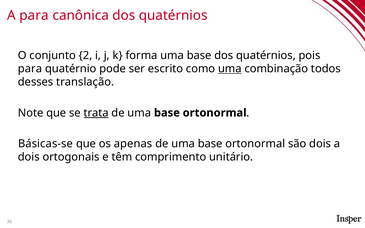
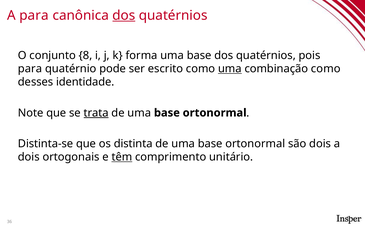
dos at (124, 15) underline: none -> present
2: 2 -> 8
combinação todos: todos -> como
translação: translação -> identidade
Básicas-se: Básicas-se -> Distinta-se
apenas: apenas -> distinta
têm underline: none -> present
